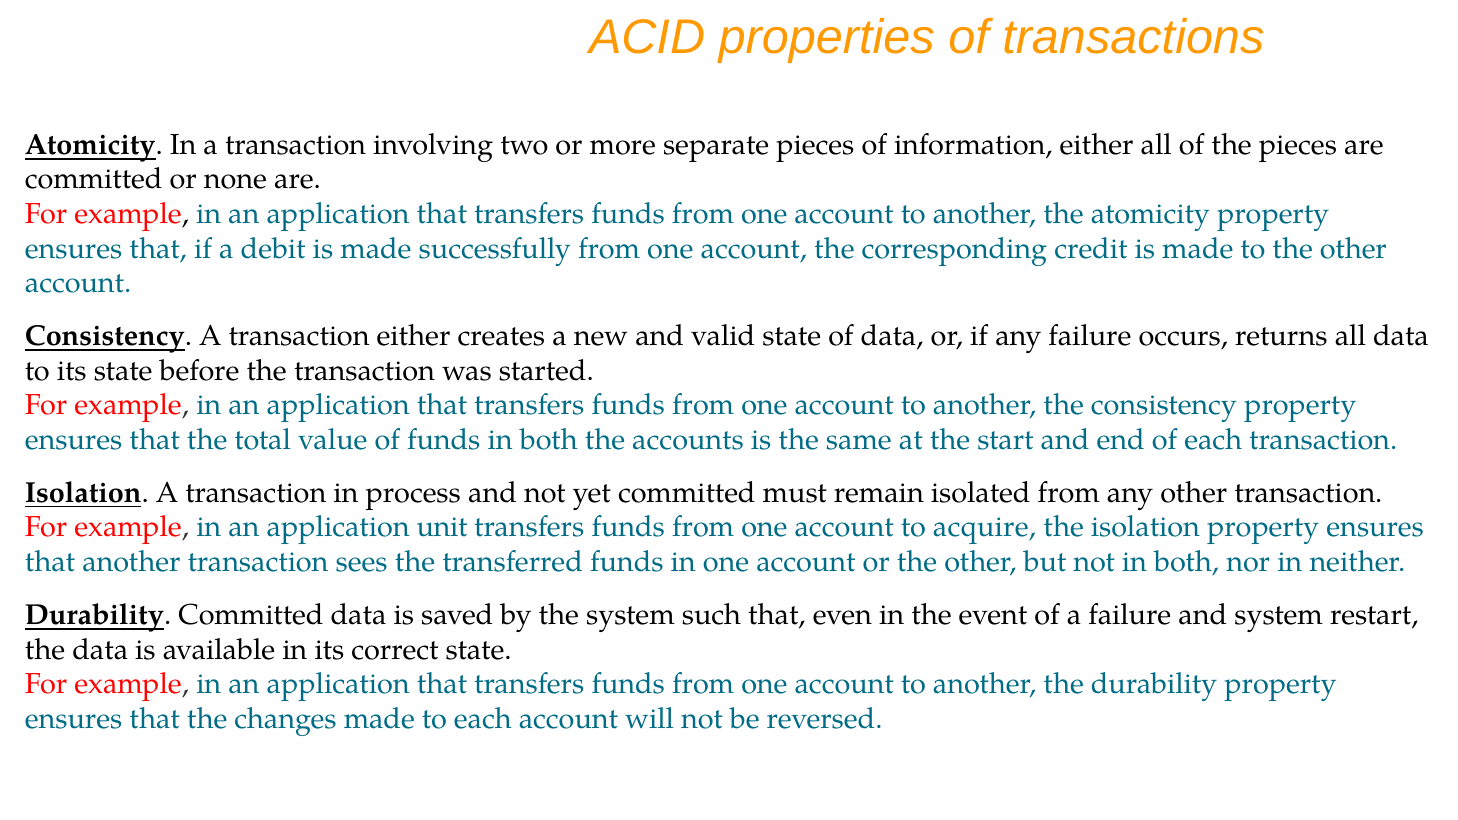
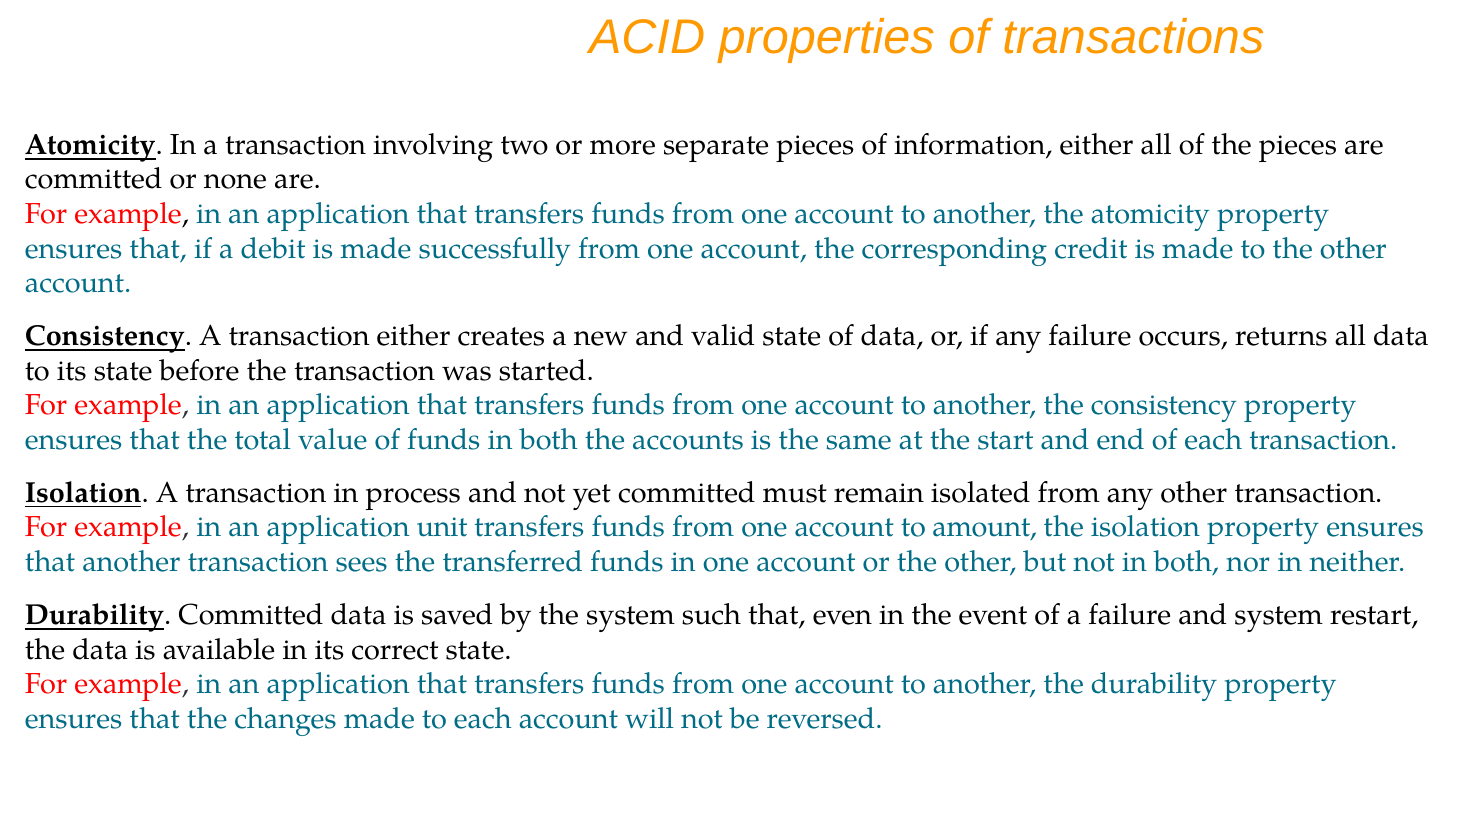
acquire: acquire -> amount
